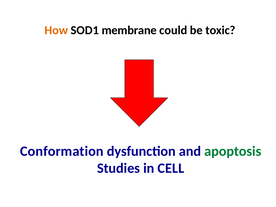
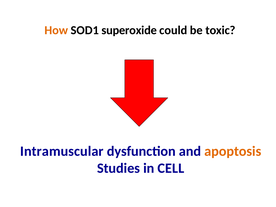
membrane: membrane -> superoxide
Conformation: Conformation -> Intramuscular
apoptosis colour: green -> orange
